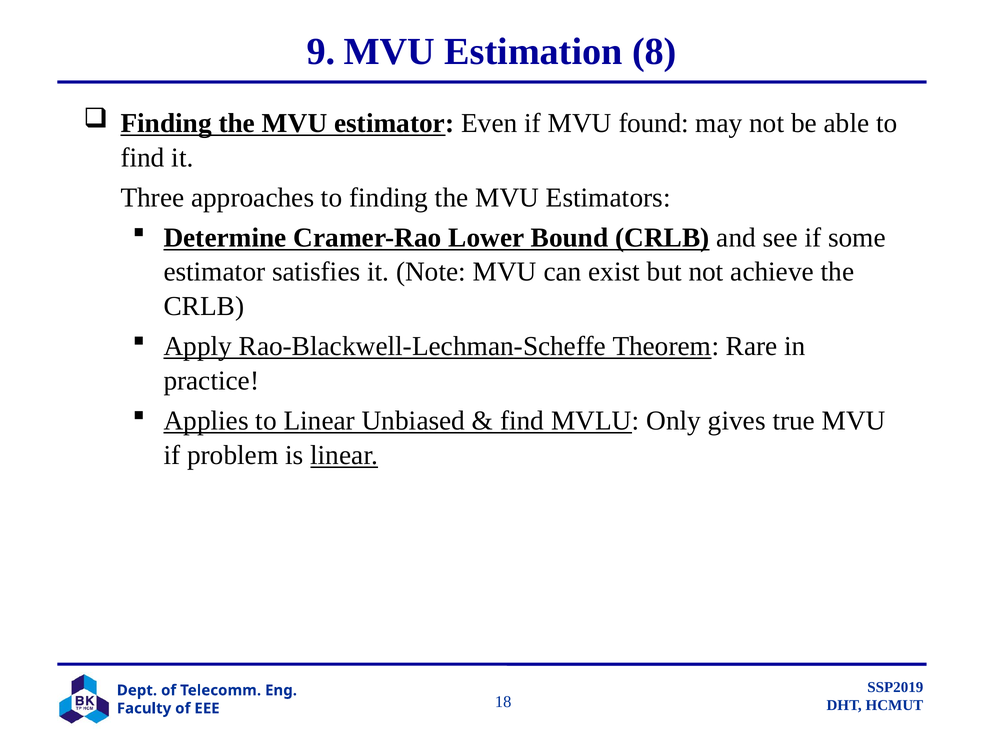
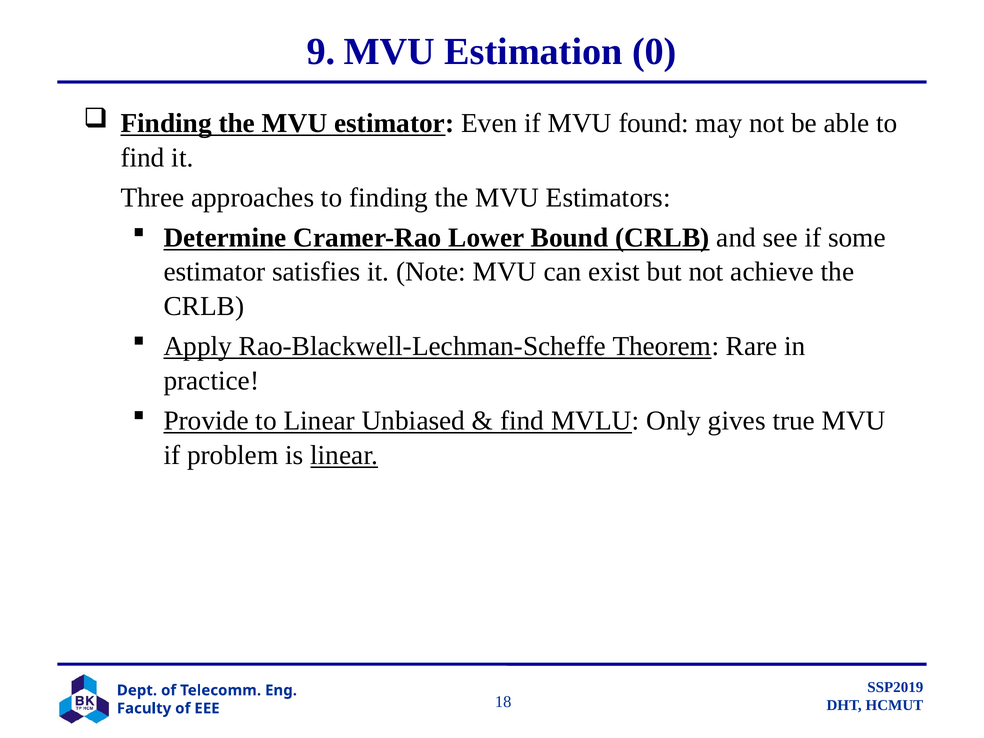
8: 8 -> 0
Applies: Applies -> Provide
